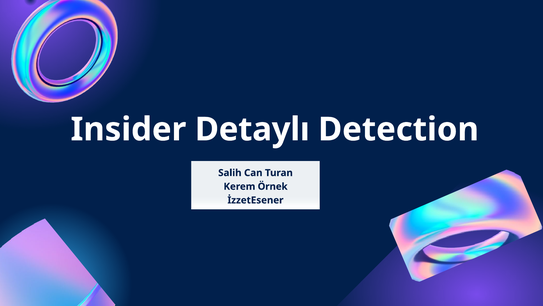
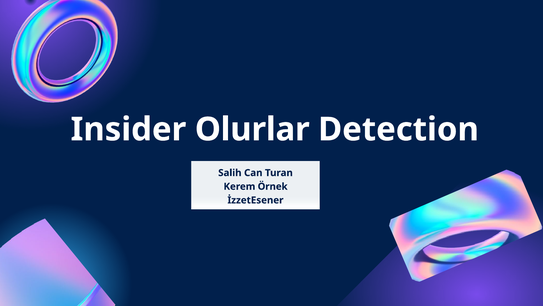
Detaylı: Detaylı -> Olurlar
